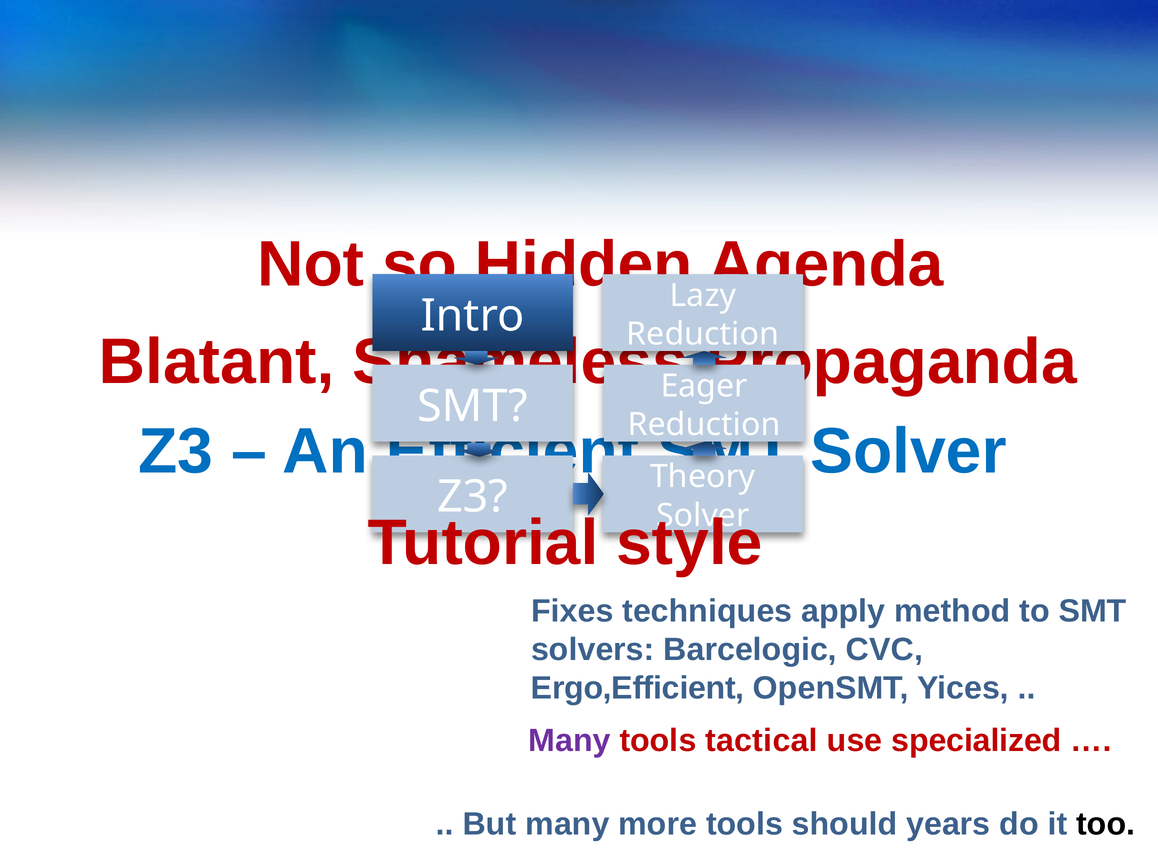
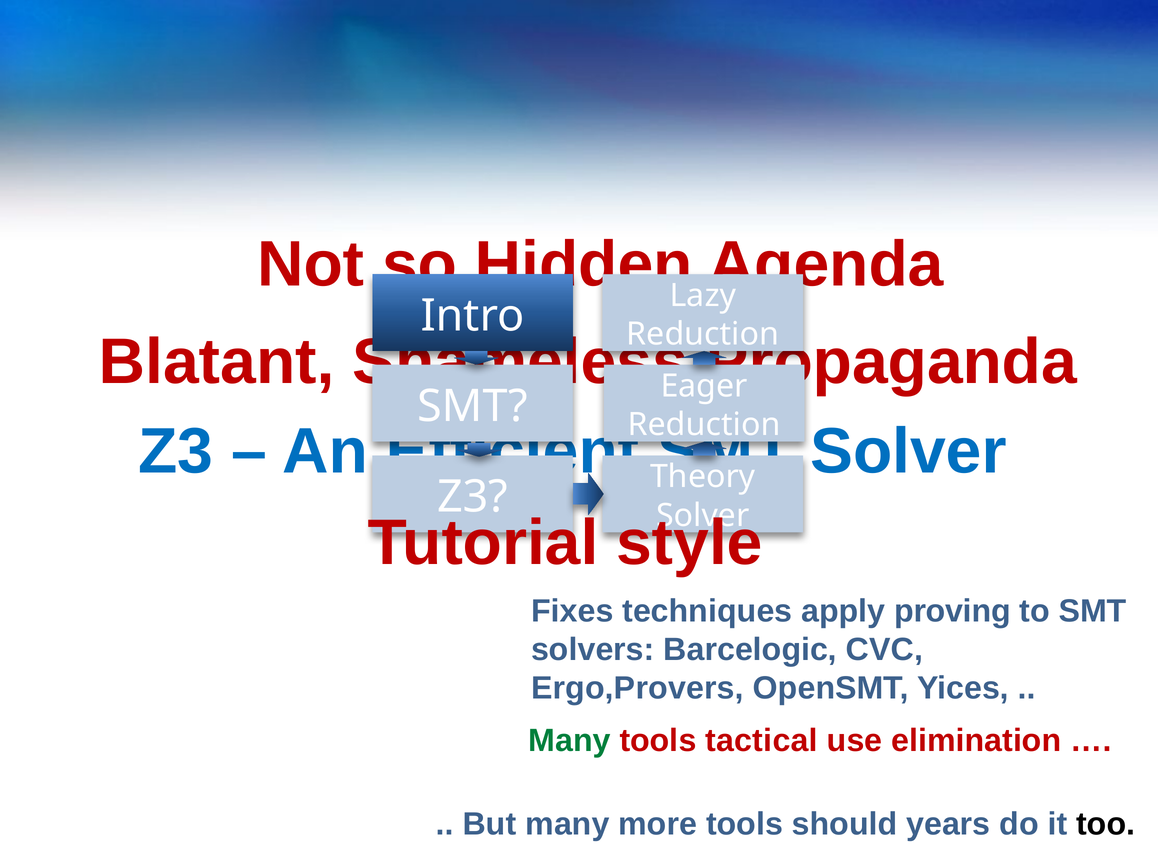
method: method -> proving
Ergo,Efficient: Ergo,Efficient -> Ergo,Provers
Many at (569, 741) colour: purple -> green
specialized: specialized -> elimination
